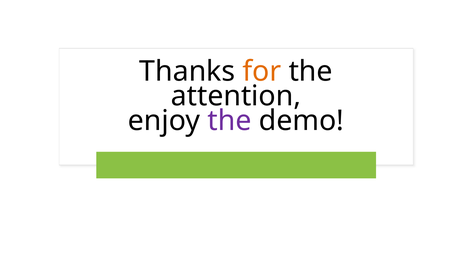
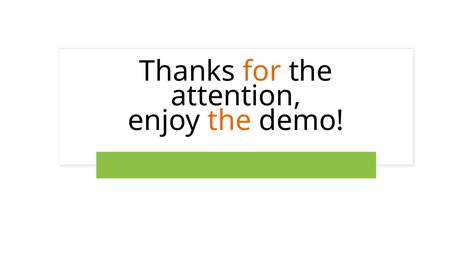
the at (230, 121) colour: purple -> orange
